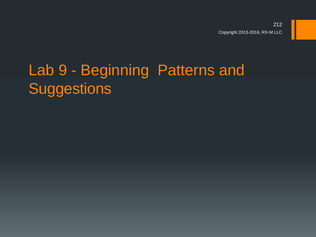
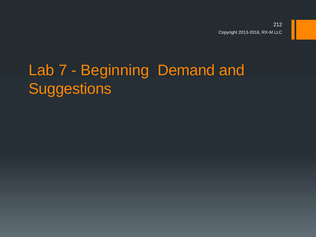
9: 9 -> 7
Patterns: Patterns -> Demand
